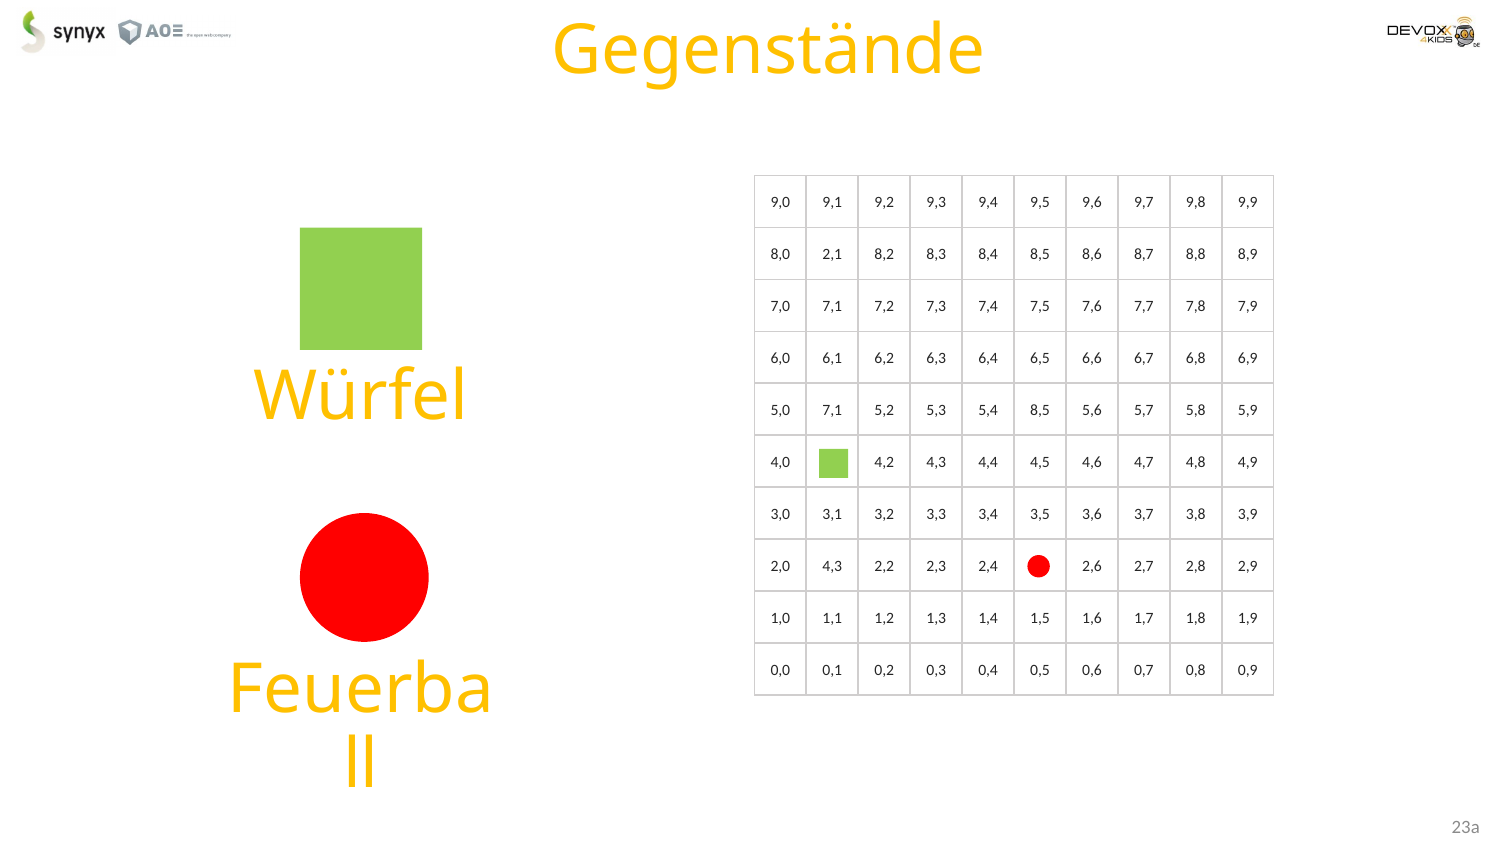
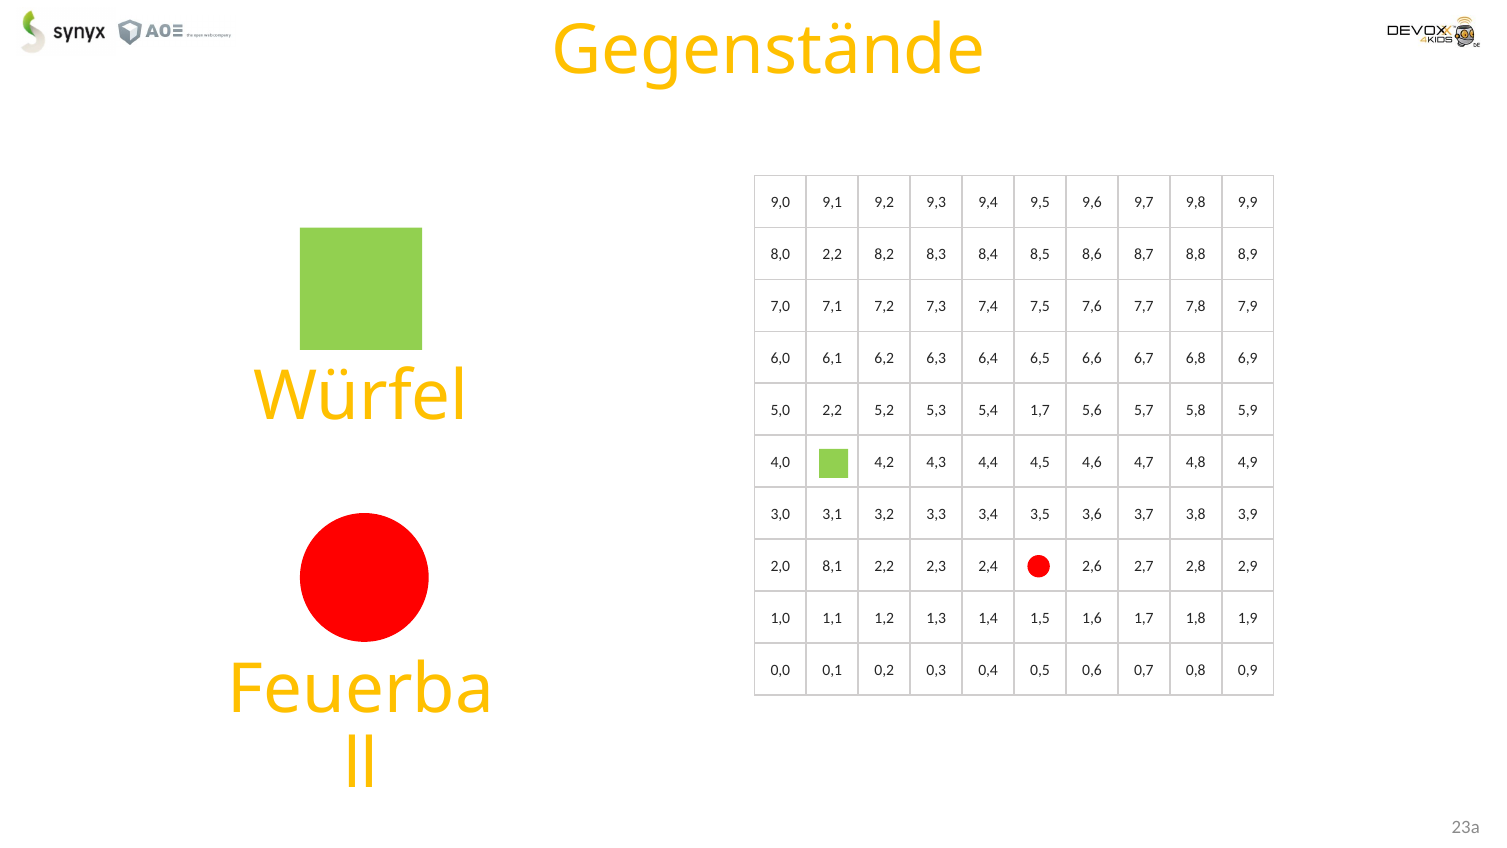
8,0 2,1: 2,1 -> 2,2
5,0 7,1: 7,1 -> 2,2
5,4 8,5: 8,5 -> 1,7
2,0 4,3: 4,3 -> 8,1
